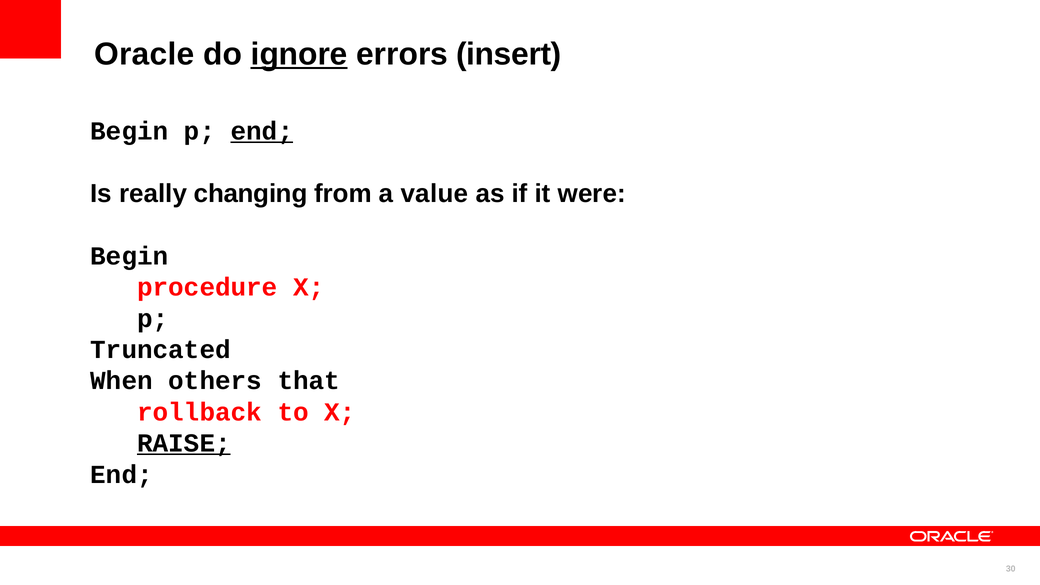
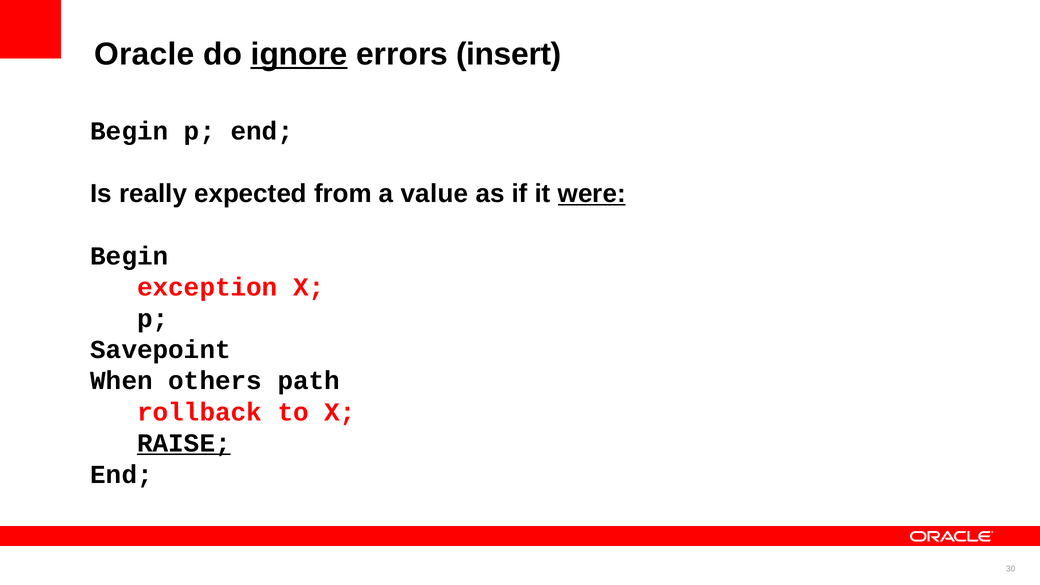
end at (262, 131) underline: present -> none
changing: changing -> expected
were underline: none -> present
procedure: procedure -> exception
Truncated: Truncated -> Savepoint
that: that -> path
